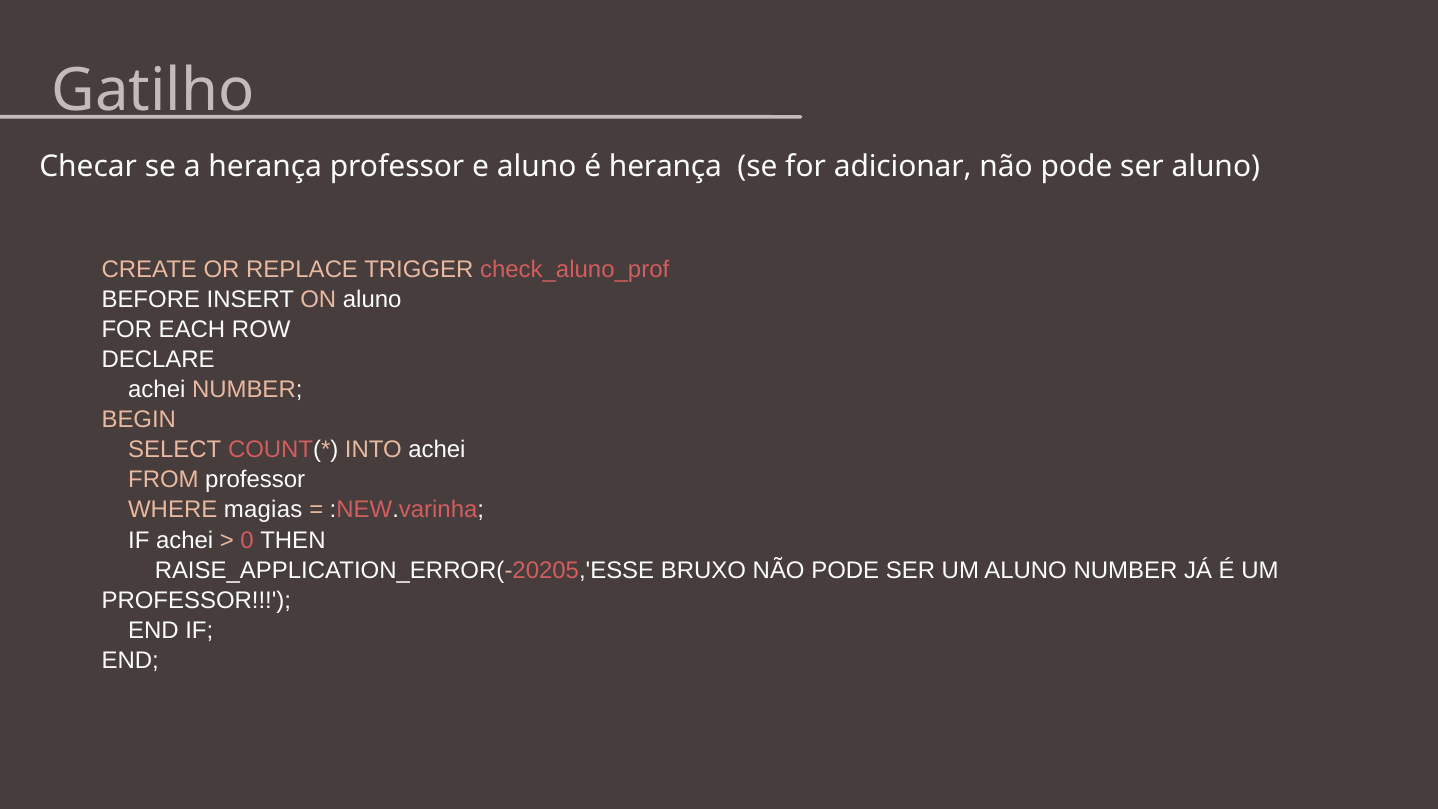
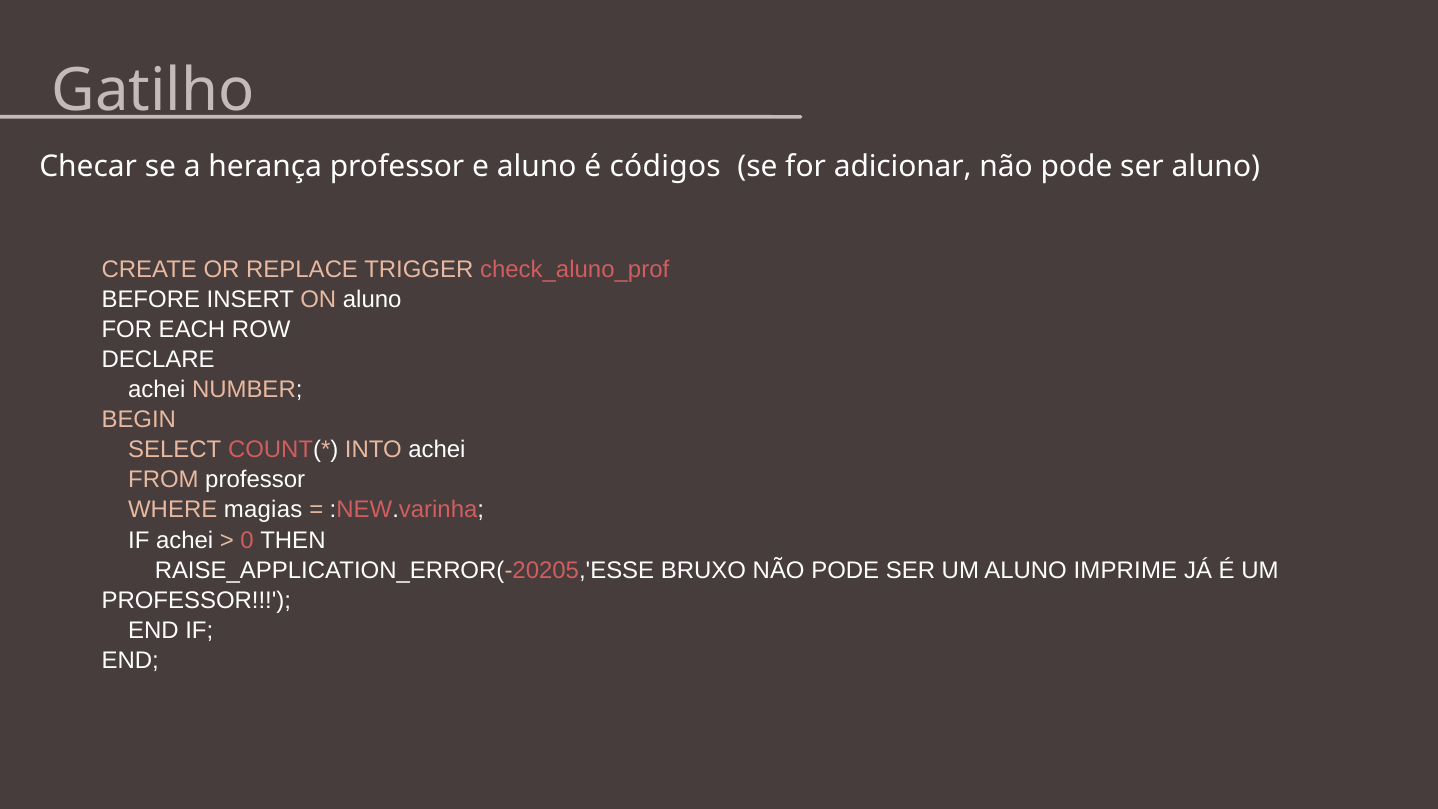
é herança: herança -> códigos
ALUNO NUMBER: NUMBER -> IMPRIME
